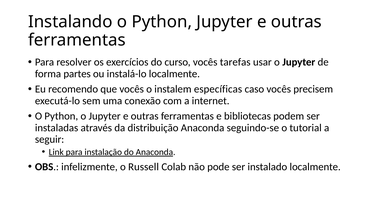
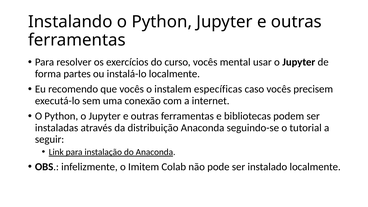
tarefas: tarefas -> mental
Russell: Russell -> Imitem
